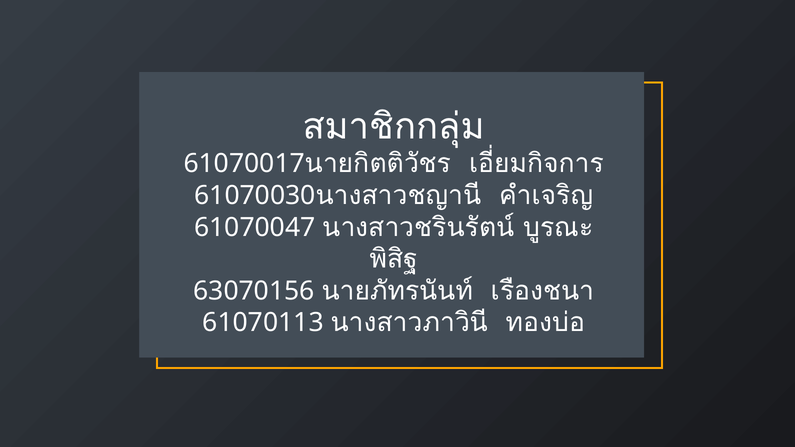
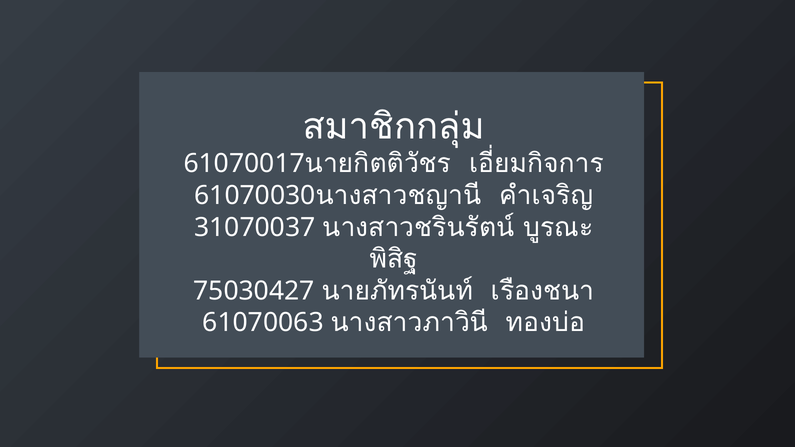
61070047: 61070047 -> 31070037
63070156: 63070156 -> 75030427
61070113: 61070113 -> 61070063
